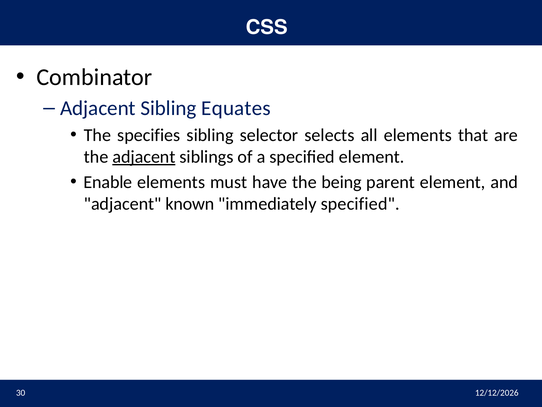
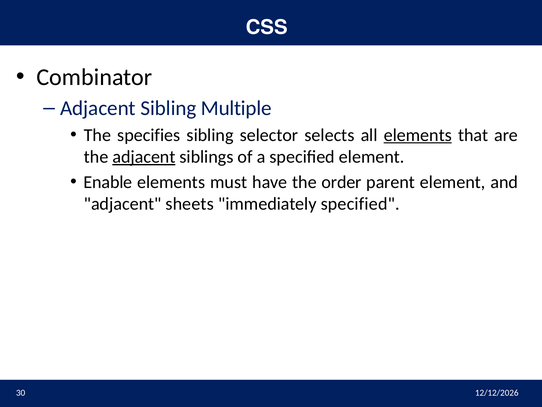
Equates: Equates -> Multiple
elements at (418, 135) underline: none -> present
being: being -> order
known: known -> sheets
